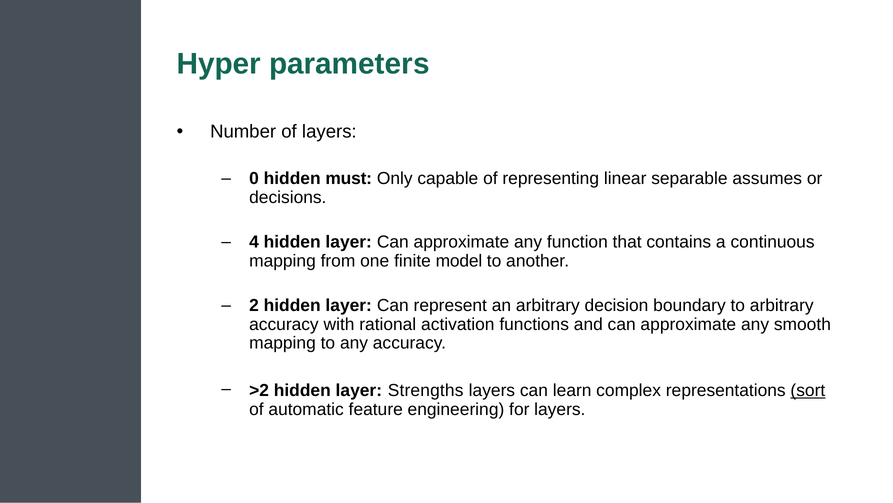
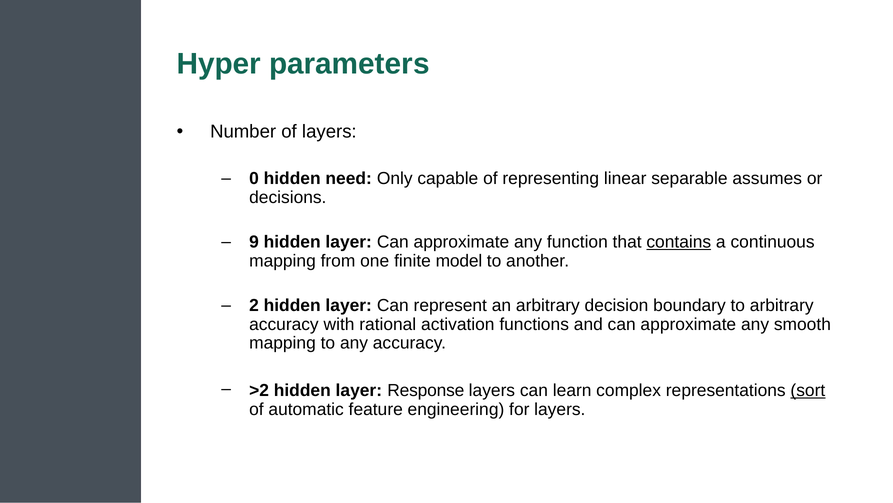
must: must -> need
4: 4 -> 9
contains underline: none -> present
Strengths: Strengths -> Response
